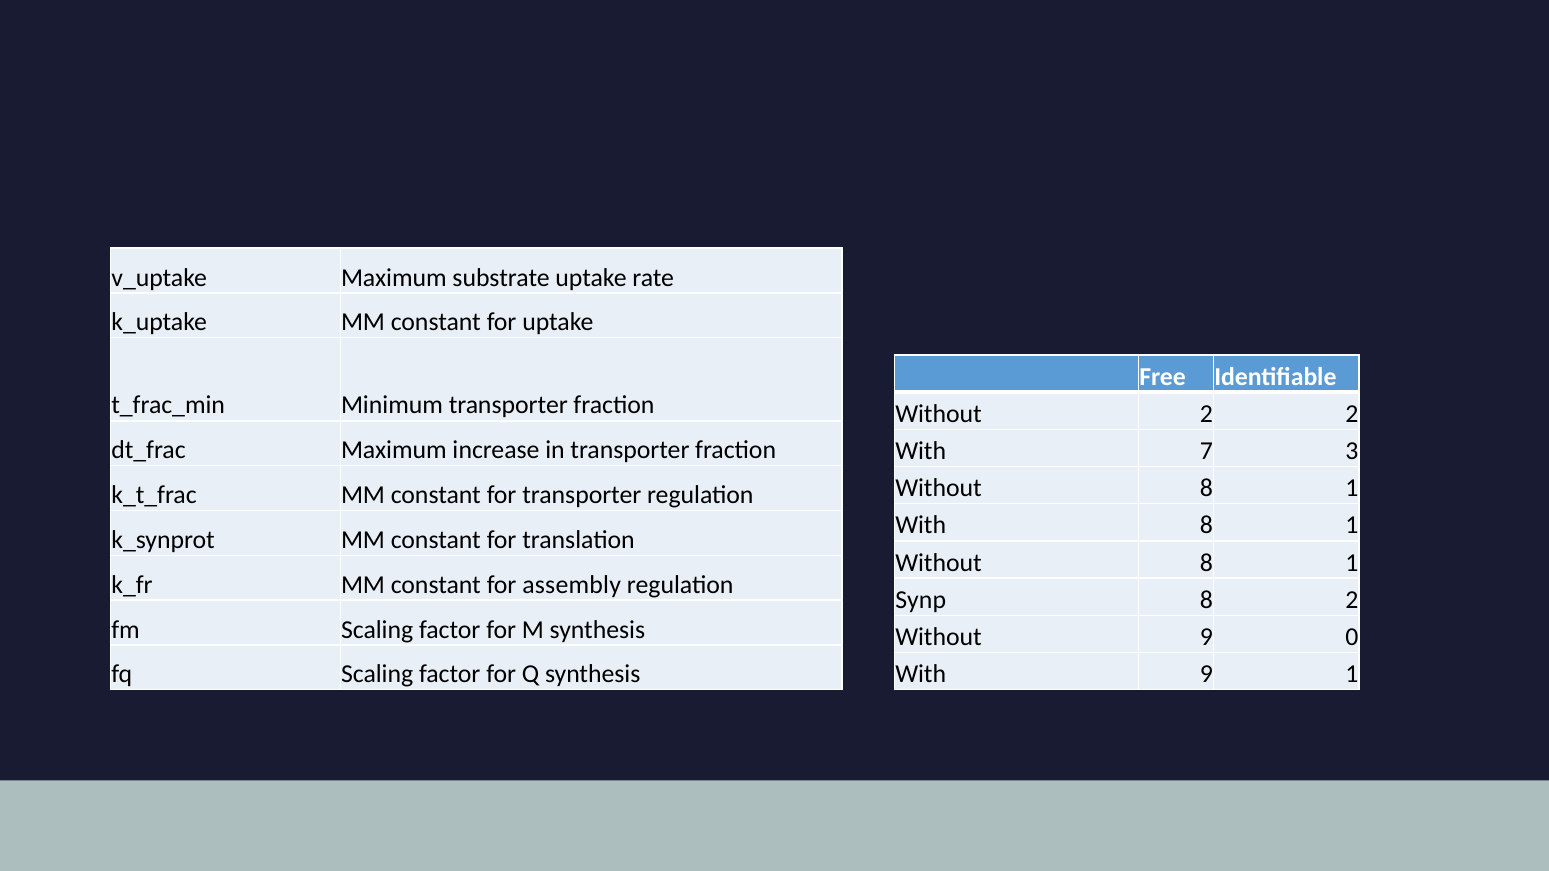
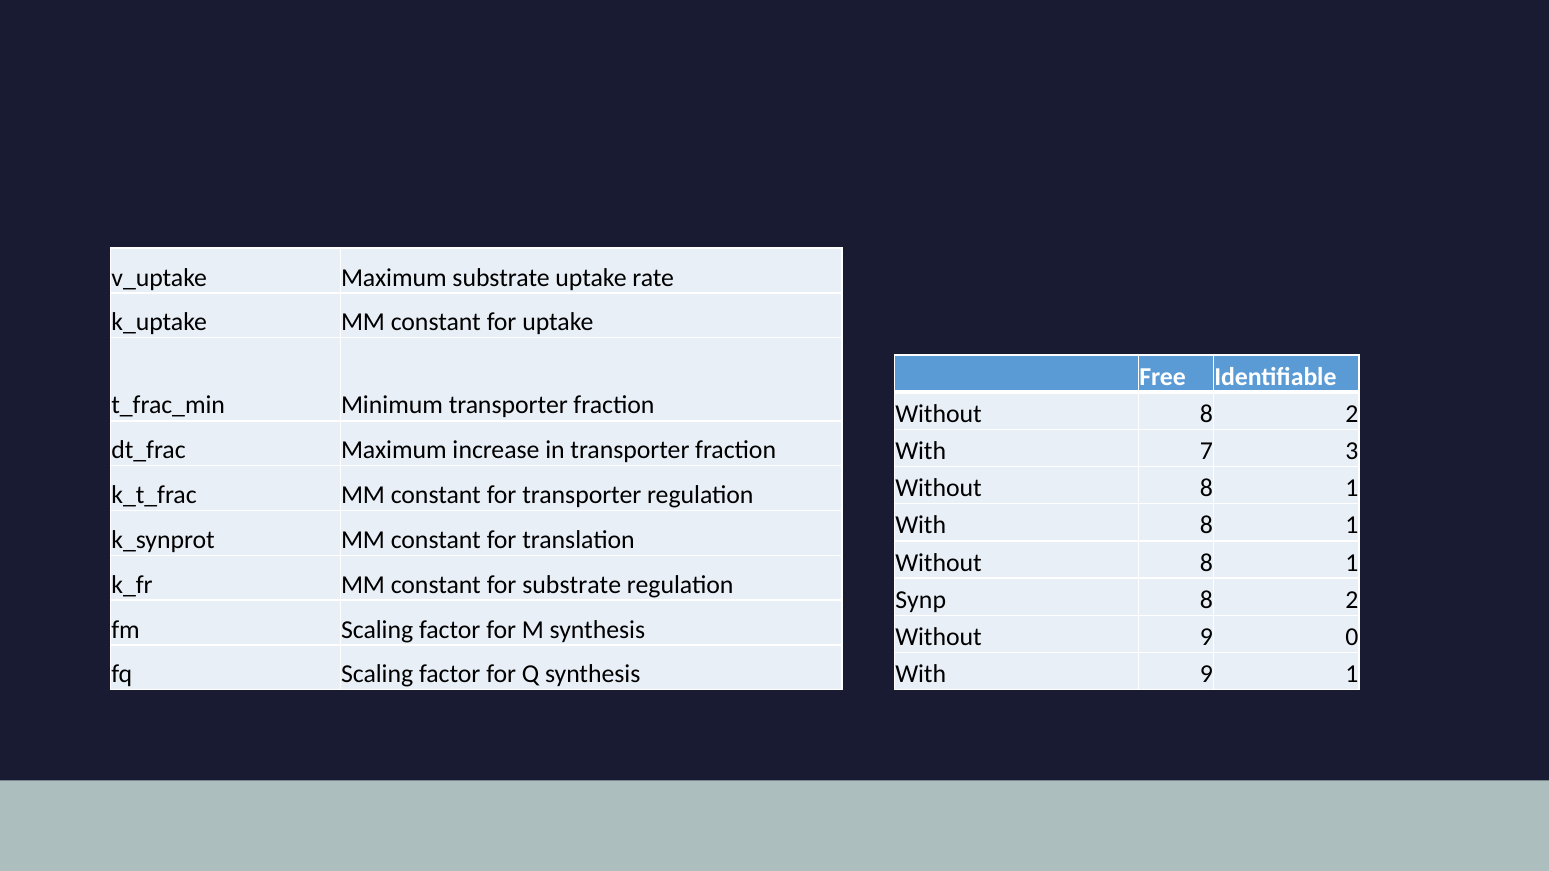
2 at (1206, 414): 2 -> 8
for assembly: assembly -> substrate
